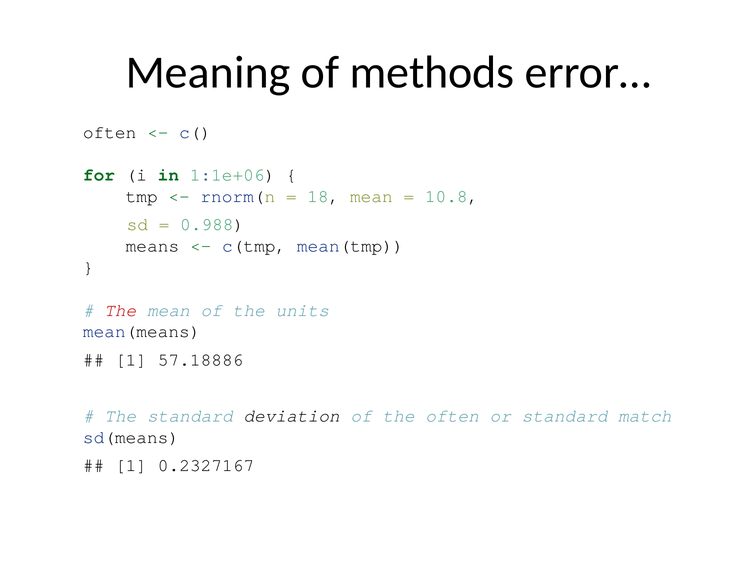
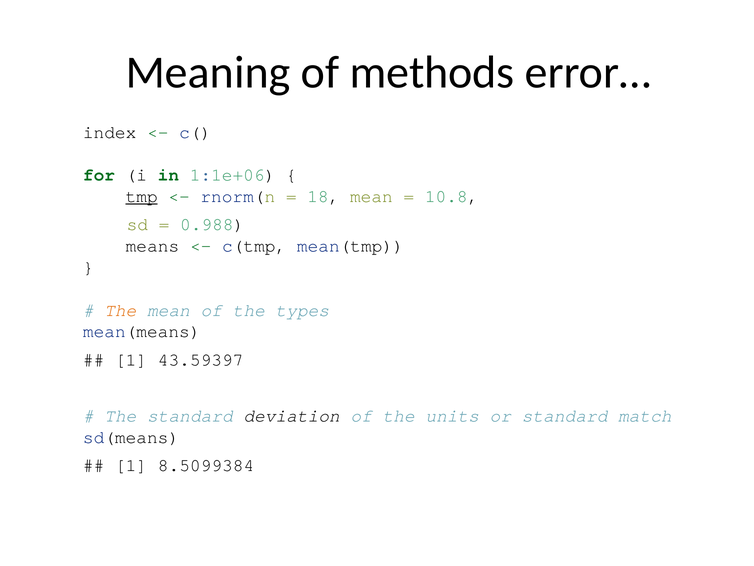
often at (110, 132): often -> index
tmp underline: none -> present
The at (120, 310) colour: red -> orange
units: units -> types
57.18886: 57.18886 -> 43.59397
the often: often -> units
0.2327167: 0.2327167 -> 8.5099384
